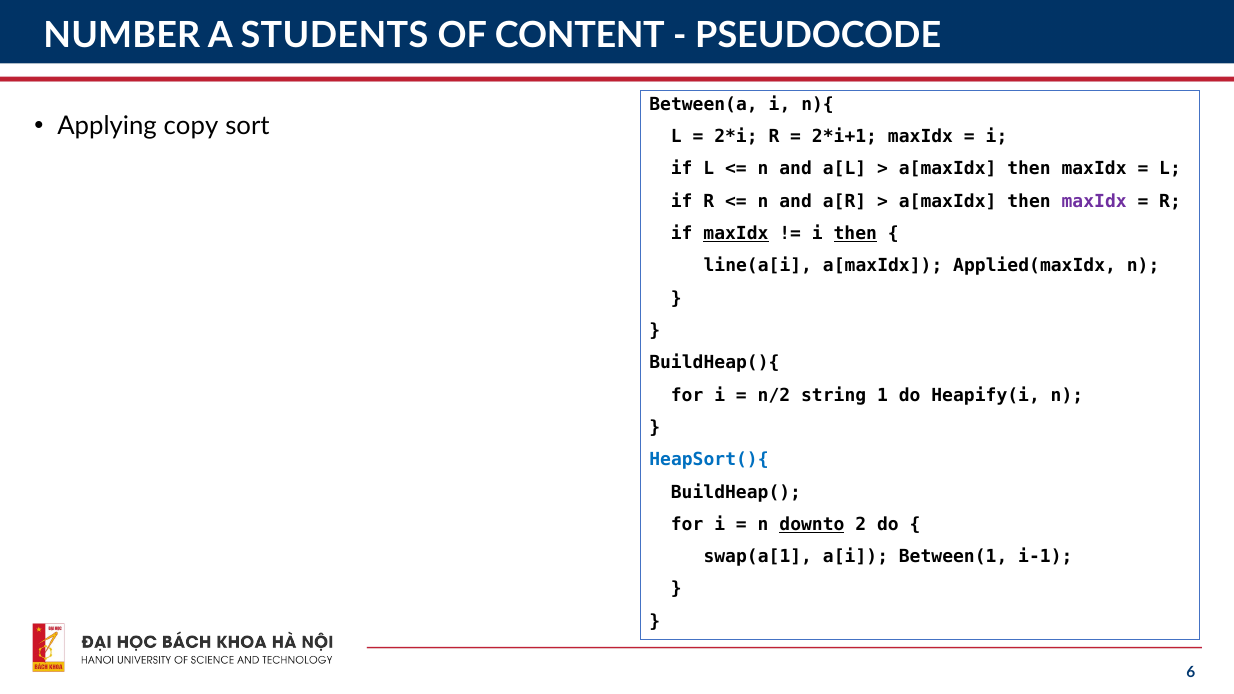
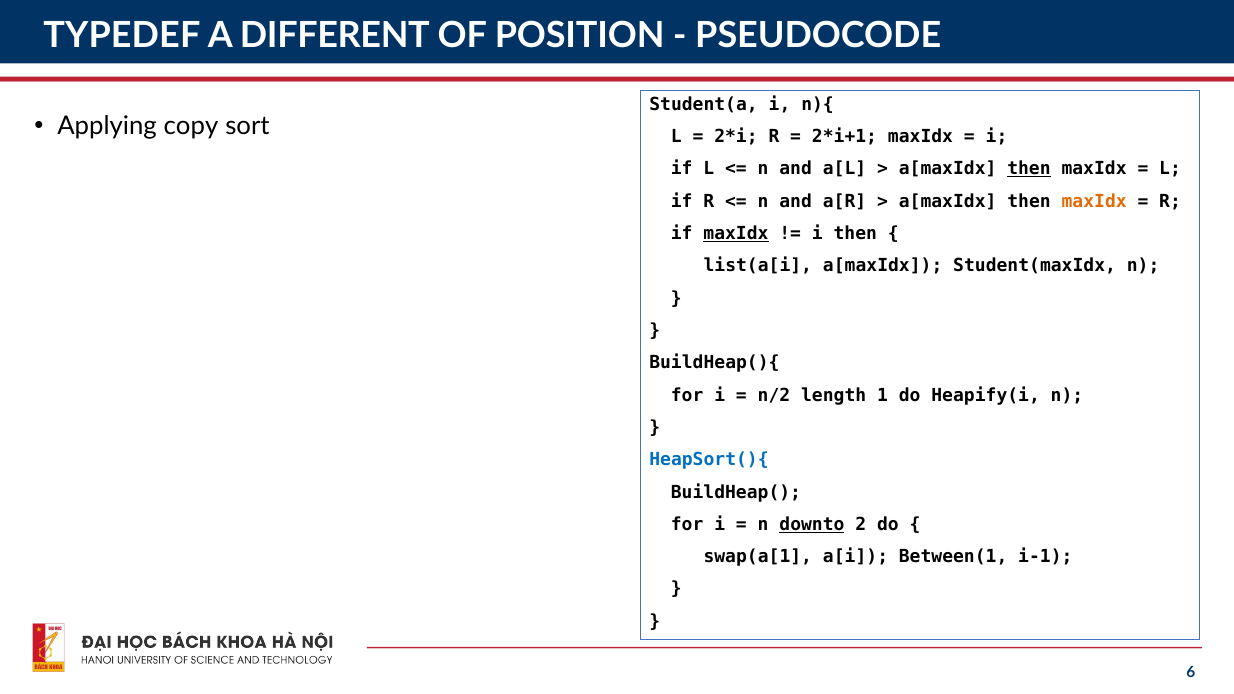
NUMBER: NUMBER -> TYPEDEF
STUDENTS: STUDENTS -> DIFFERENT
CONTENT: CONTENT -> POSITION
Between(a: Between(a -> Student(a
then at (1029, 169) underline: none -> present
maxIdx at (1094, 201) colour: purple -> orange
then at (855, 234) underline: present -> none
line(a[i: line(a[i -> list(a[i
Applied(maxIdx: Applied(maxIdx -> Student(maxIdx
string: string -> length
